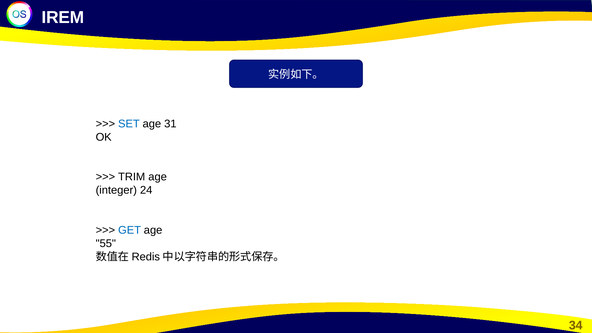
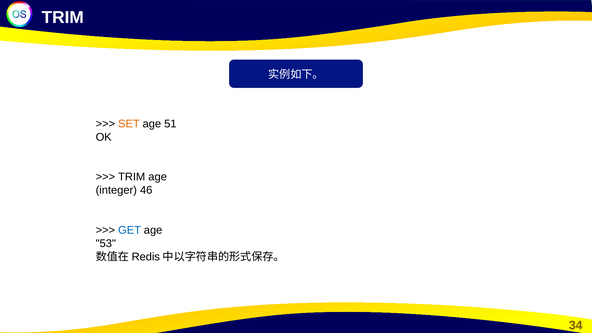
IREM at (63, 18): IREM -> TRIM
SET colour: blue -> orange
31: 31 -> 51
24: 24 -> 46
55: 55 -> 53
